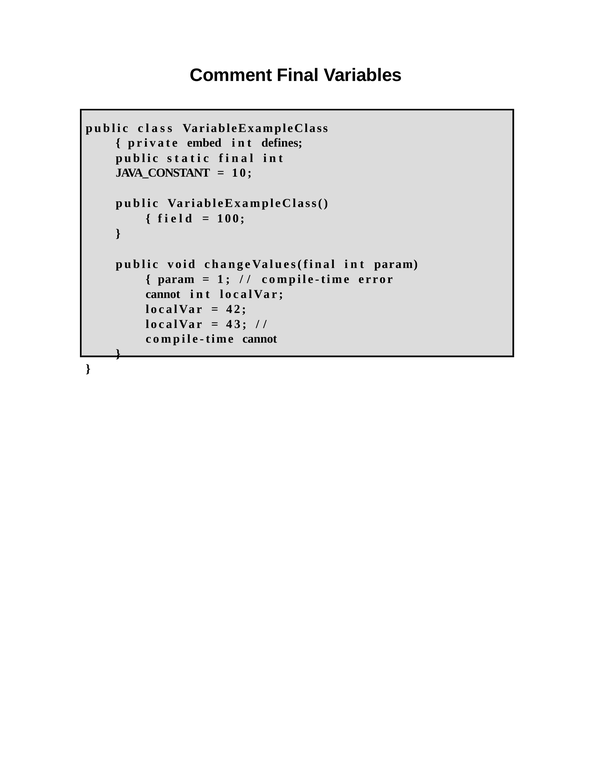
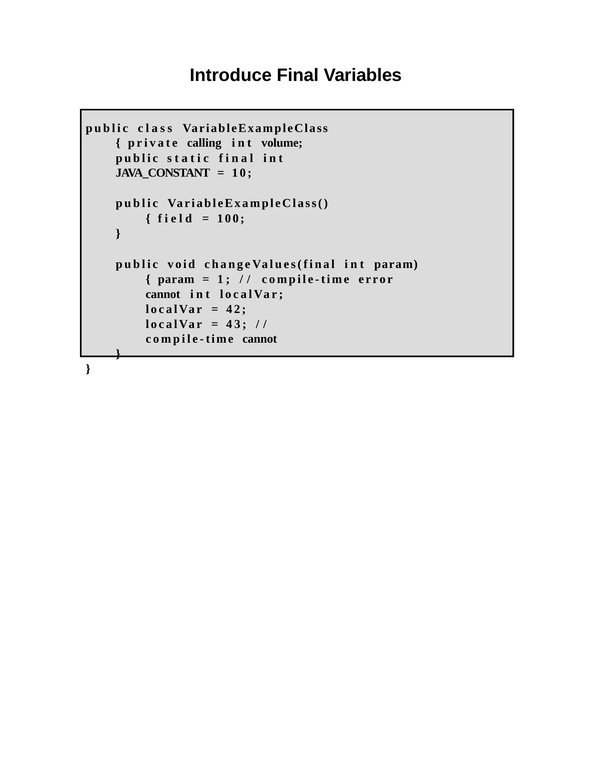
Comment: Comment -> Introduce
embed: embed -> calling
defines: defines -> volume
